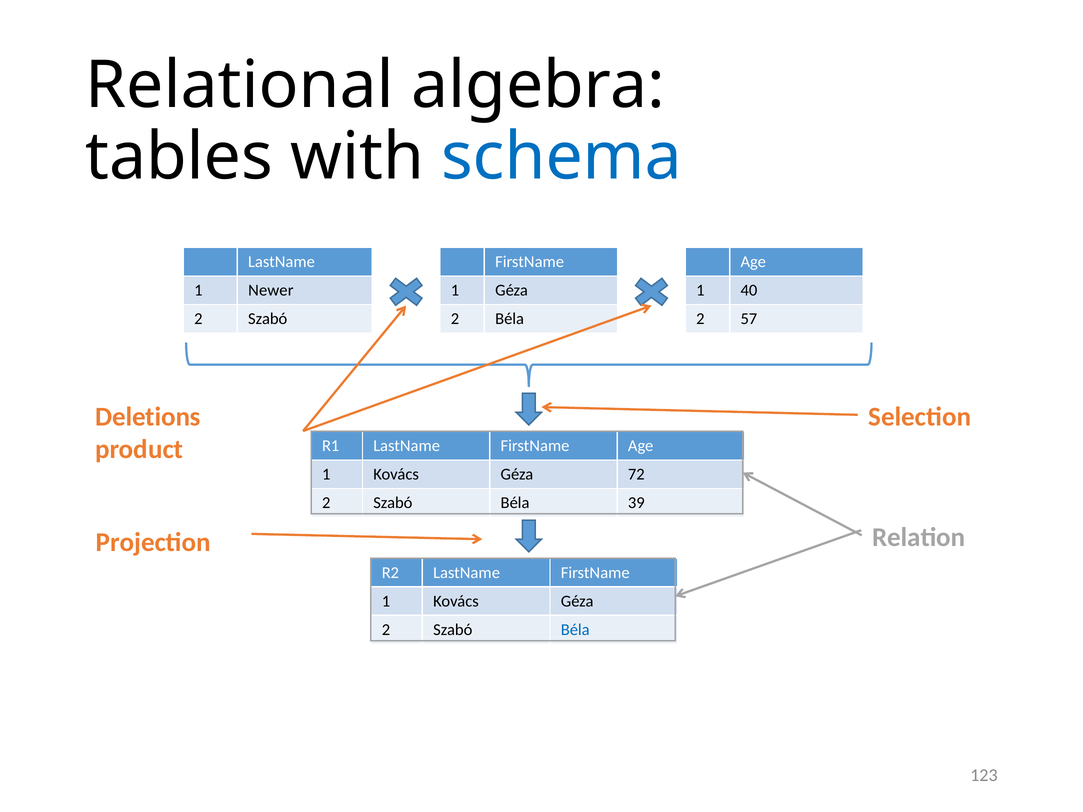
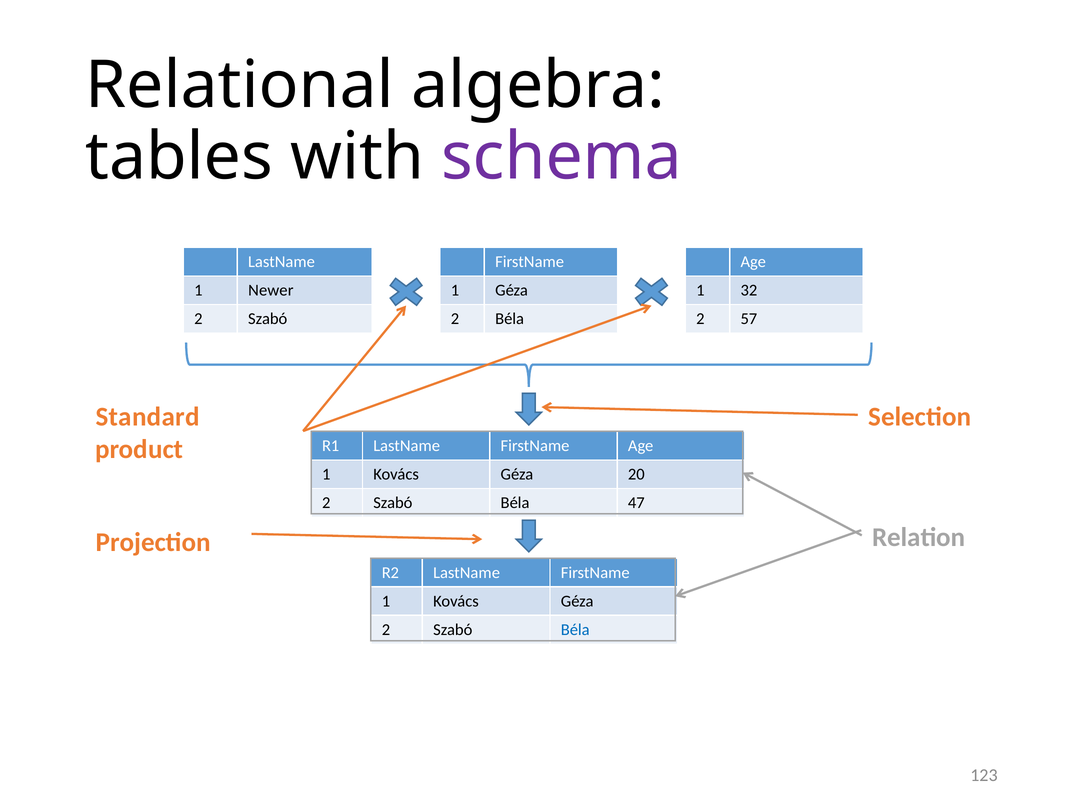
schema colour: blue -> purple
40: 40 -> 32
Deletions: Deletions -> Standard
72: 72 -> 20
39: 39 -> 47
